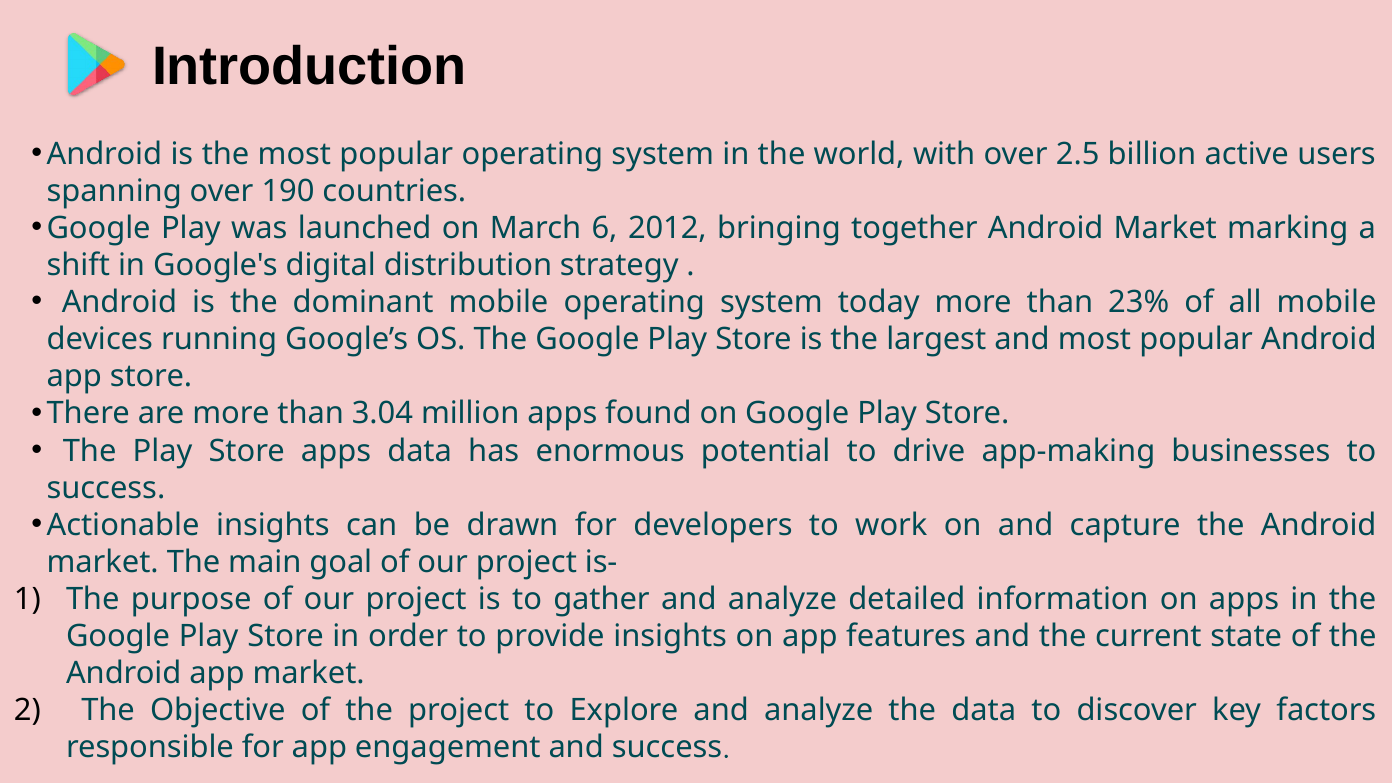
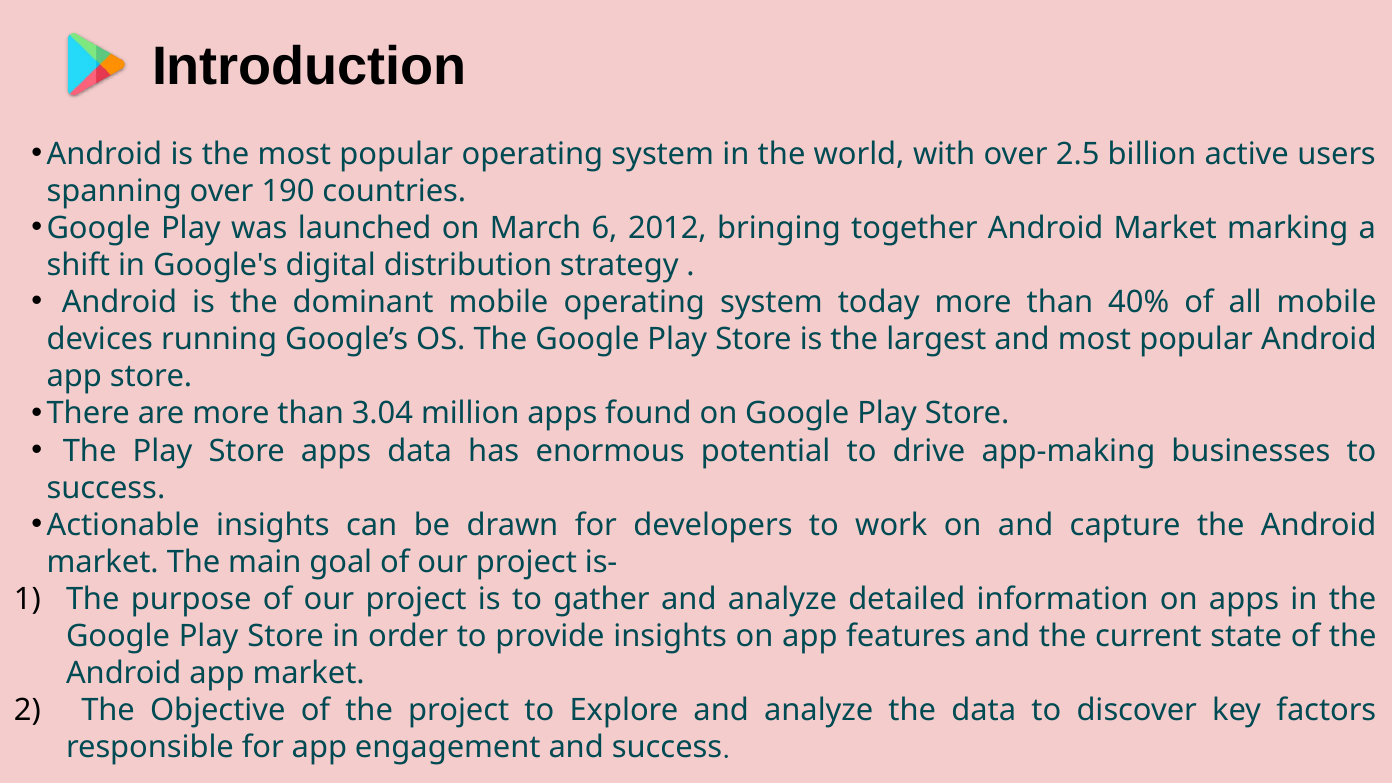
23%: 23% -> 40%
